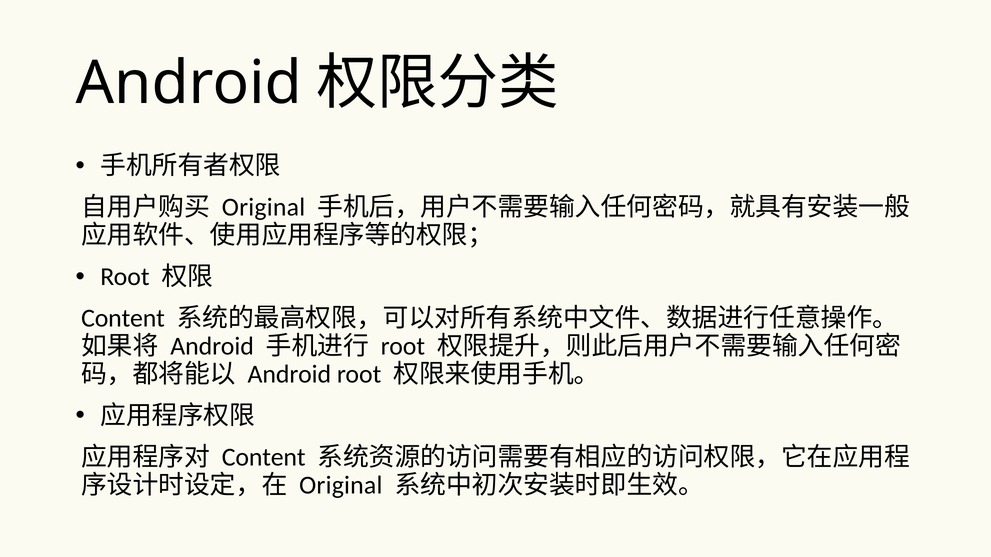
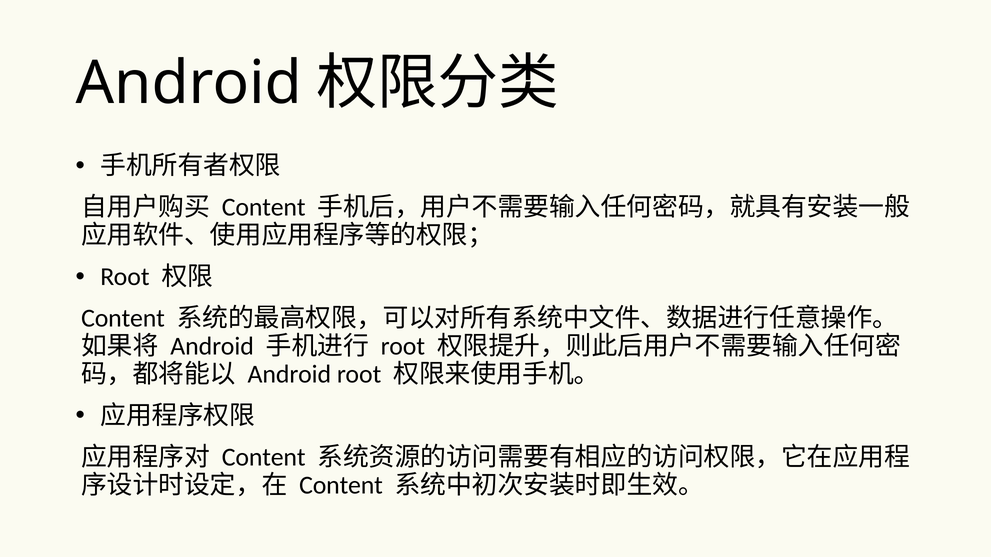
Original at (263, 208): Original -> Content
Original at (341, 485): Original -> Content
